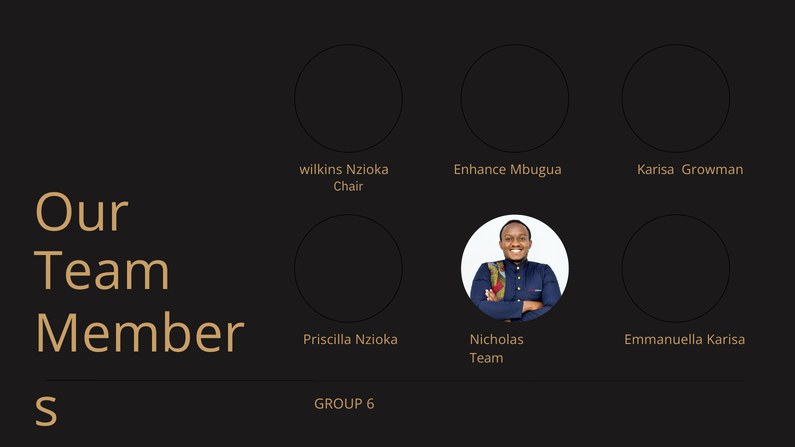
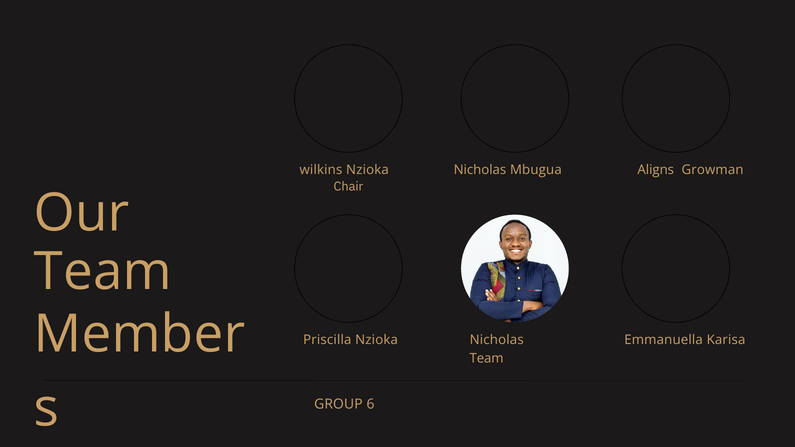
Enhance at (480, 170): Enhance -> Nicholas
Mbugua Karisa: Karisa -> Aligns
